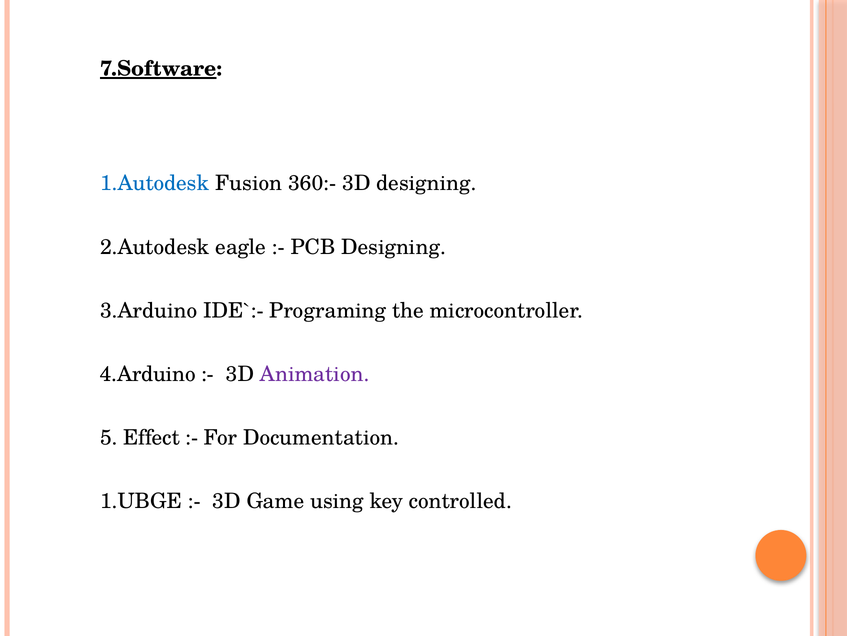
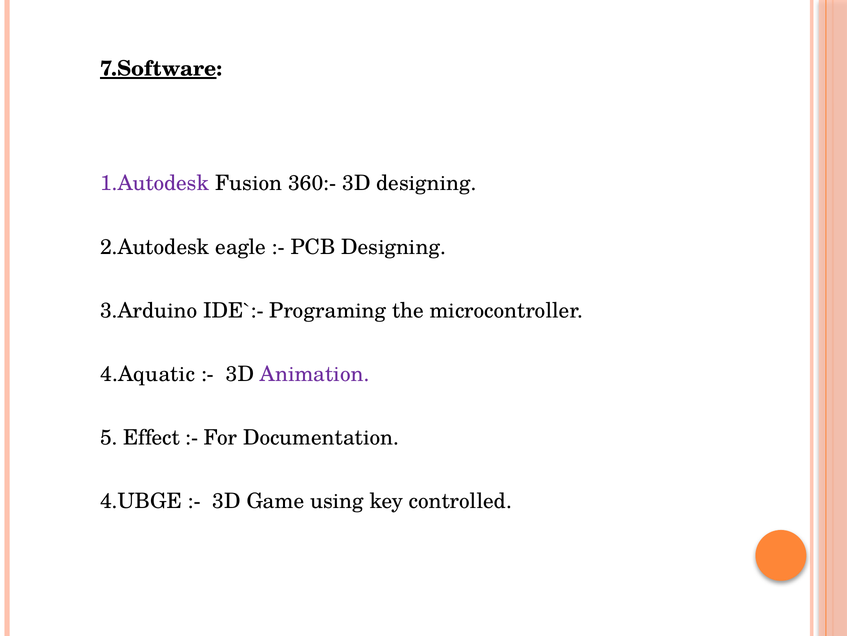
1.Autodesk colour: blue -> purple
4.Arduino: 4.Arduino -> 4.Aquatic
1.UBGE: 1.UBGE -> 4.UBGE
